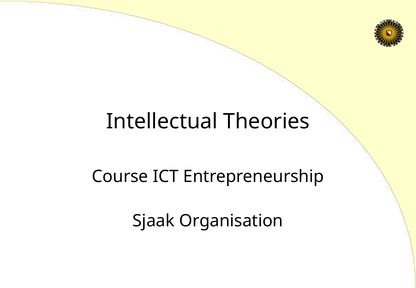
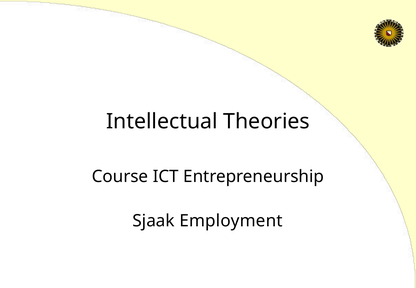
Organisation: Organisation -> Employment
